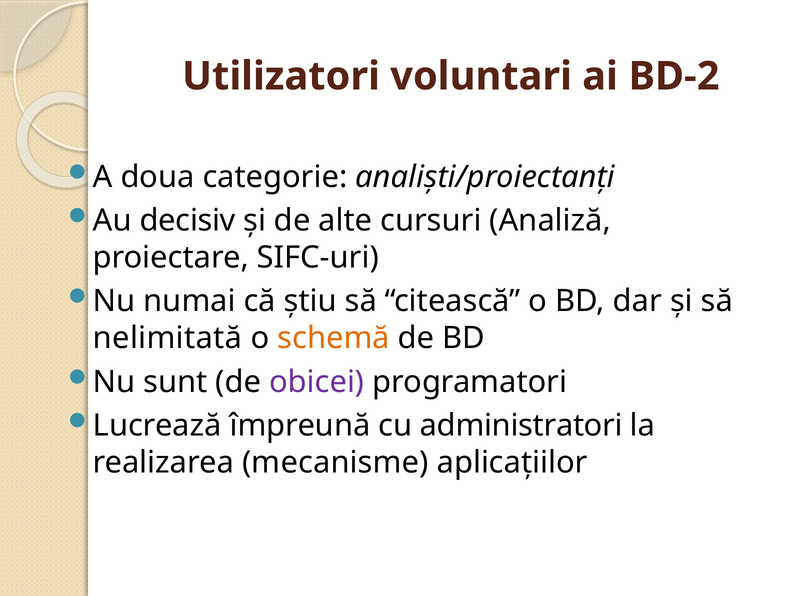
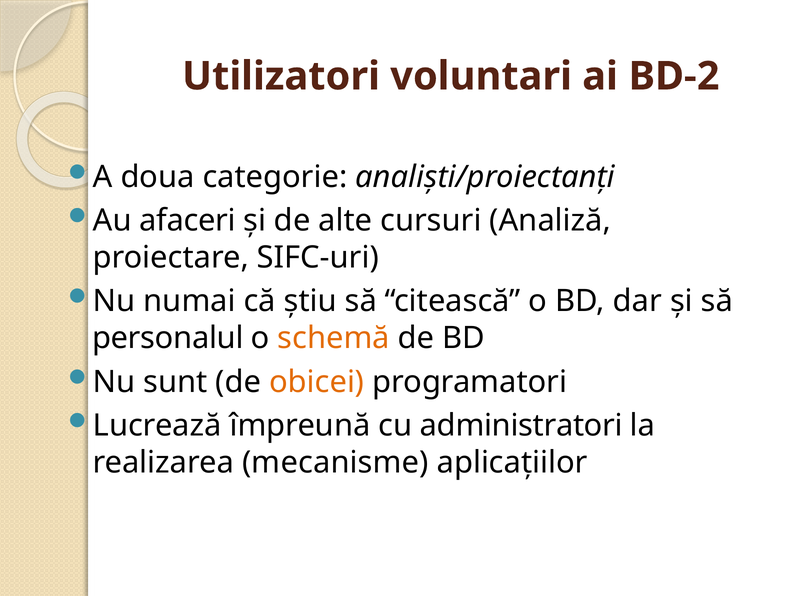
decisiv: decisiv -> afaceri
nelimitată: nelimitată -> personalul
obicei colour: purple -> orange
